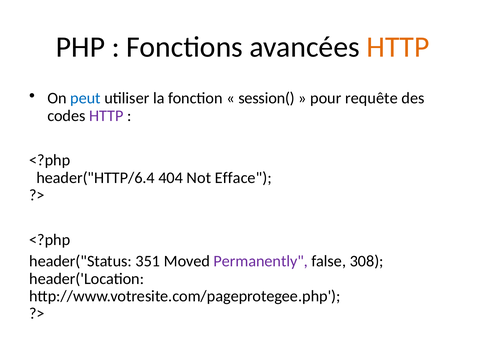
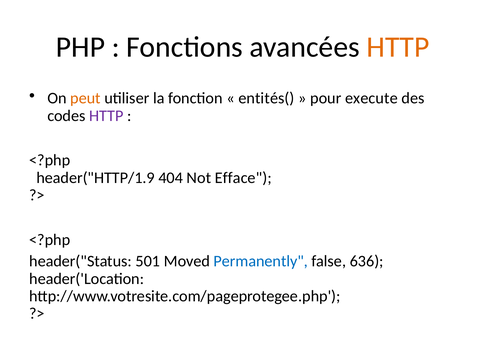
peut colour: blue -> orange
session(: session( -> entités(
requête: requête -> execute
header("HTTP/6.4: header("HTTP/6.4 -> header("HTTP/1.9
351: 351 -> 501
Permanently colour: purple -> blue
308: 308 -> 636
